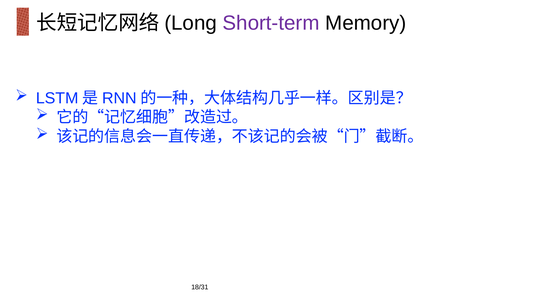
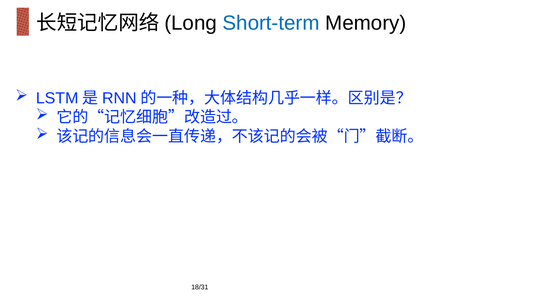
Short-term colour: purple -> blue
